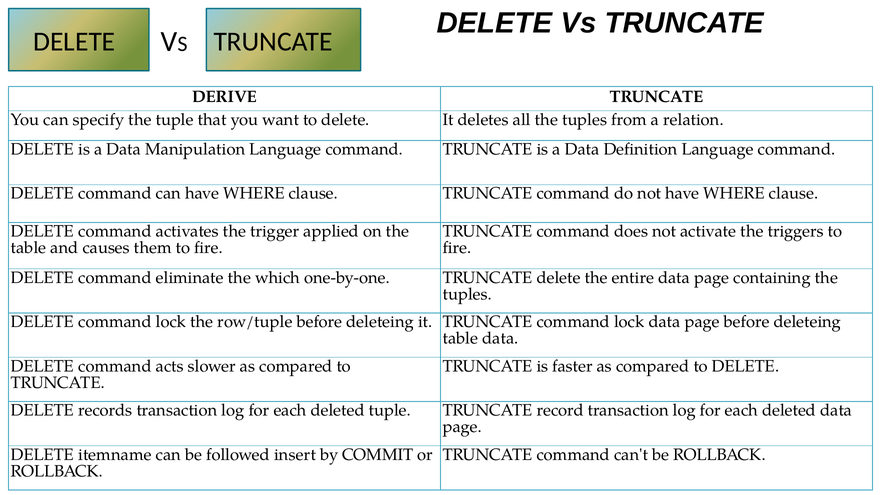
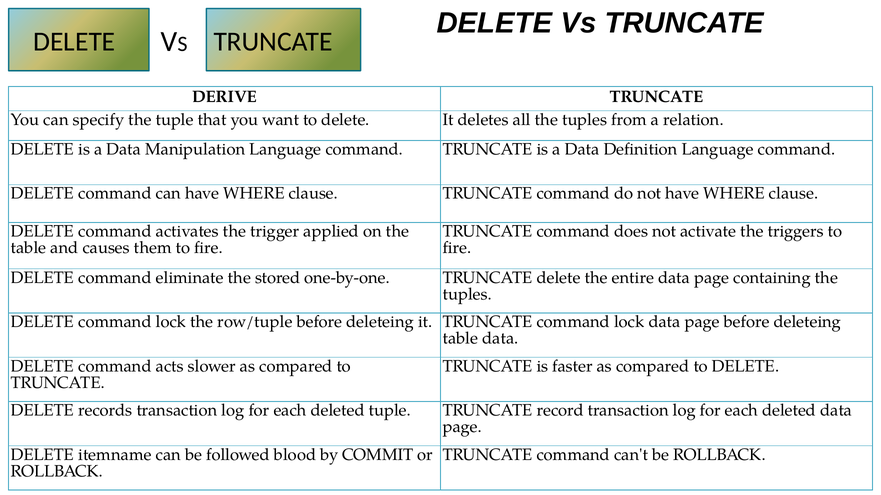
which: which -> stored
insert: insert -> blood
